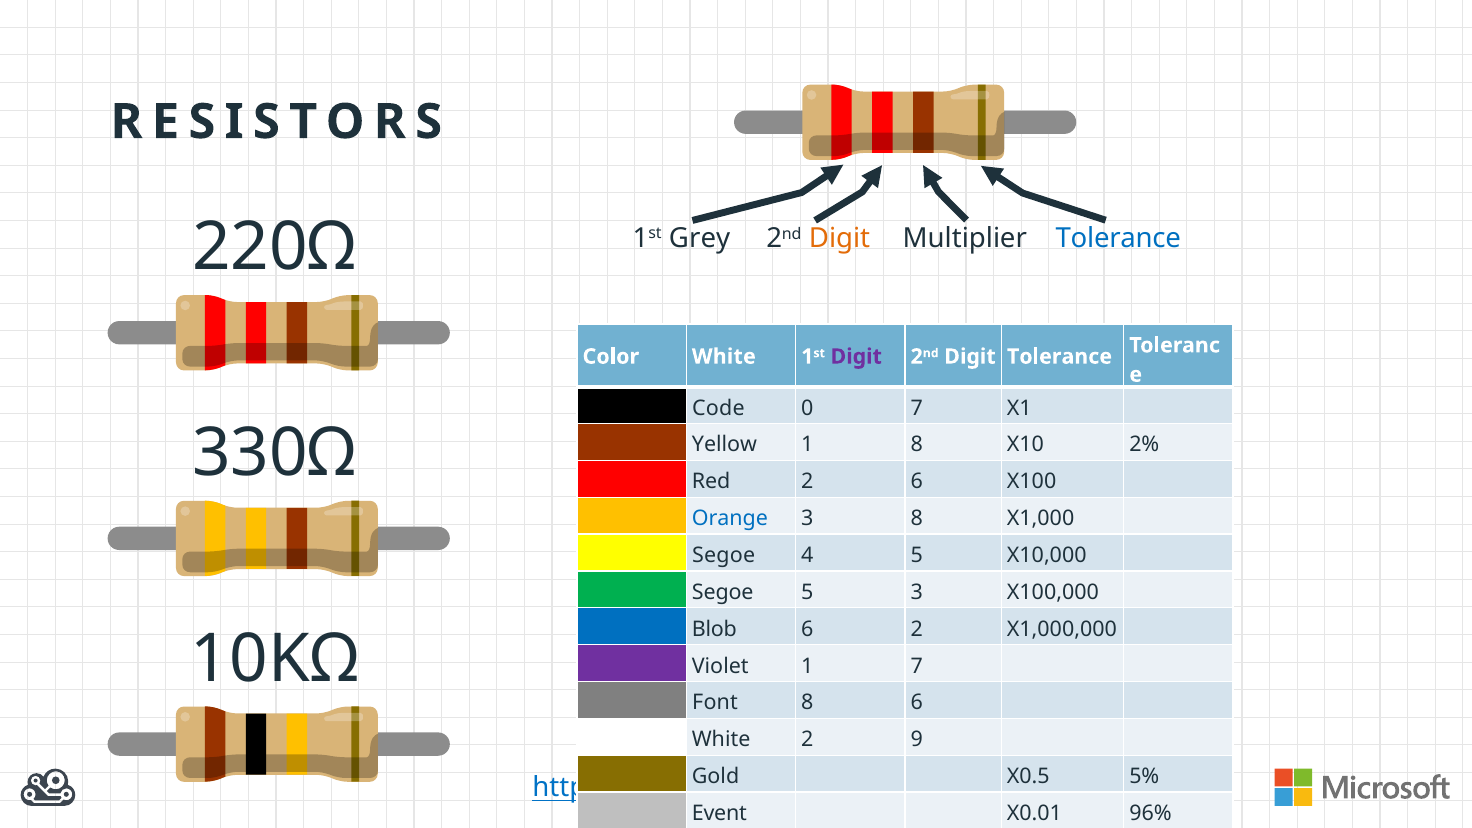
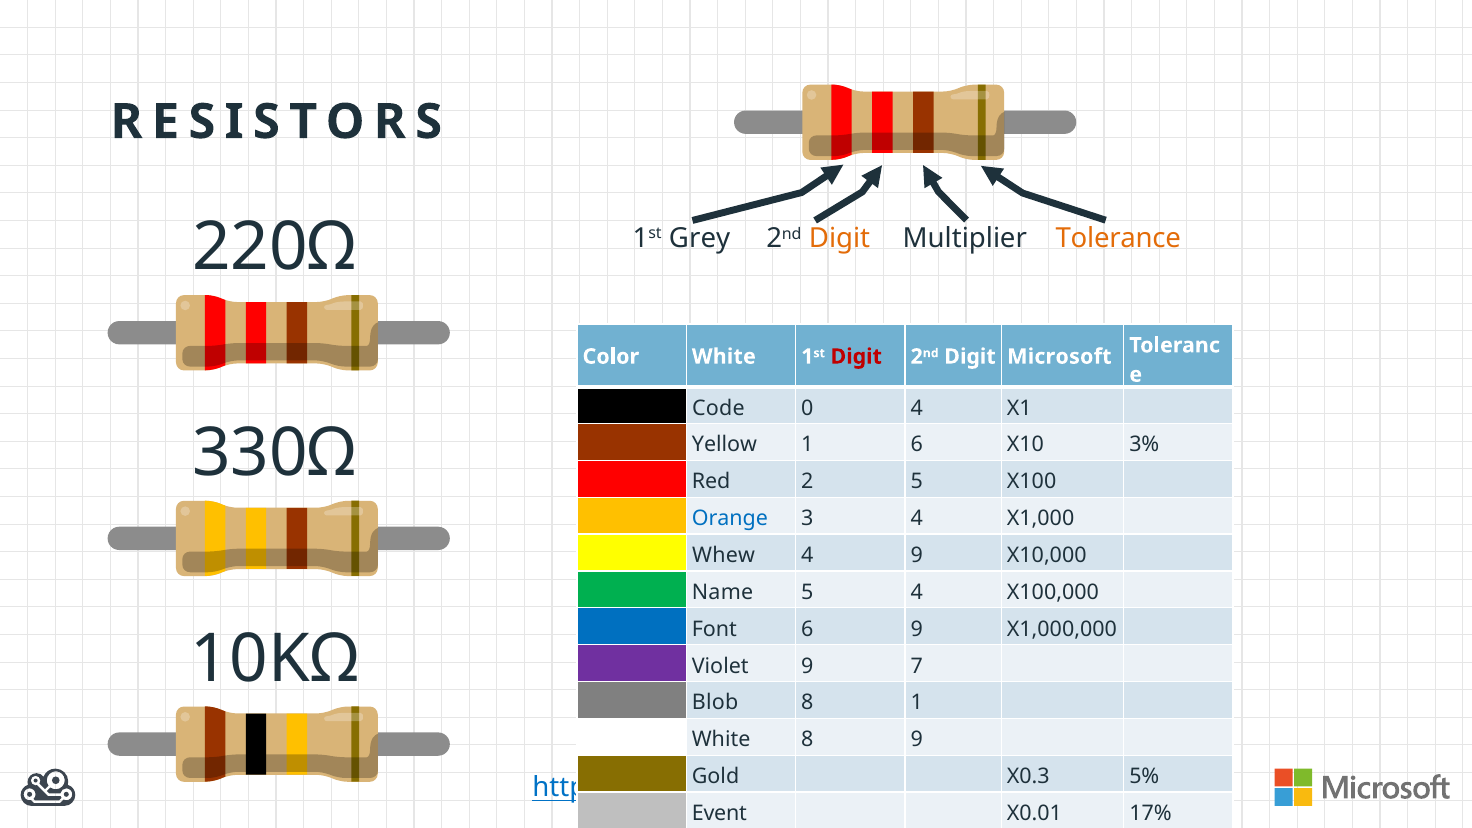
Tolerance at (1118, 238) colour: blue -> orange
Digit at (856, 357) colour: purple -> red
Digit Tolerance: Tolerance -> Microsoft
0 7: 7 -> 4
1 8: 8 -> 6
2%: 2% -> 3%
2 6: 6 -> 5
3 8: 8 -> 4
Segoe at (724, 555): Segoe -> Whew
4 5: 5 -> 9
Segoe at (723, 592): Segoe -> Name
5 3: 3 -> 4
Blob: Blob -> Font
6 2: 2 -> 9
Violet 1: 1 -> 9
Font: Font -> Blob
8 6: 6 -> 1
White 2: 2 -> 8
X0.5: X0.5 -> X0.3
96%: 96% -> 17%
